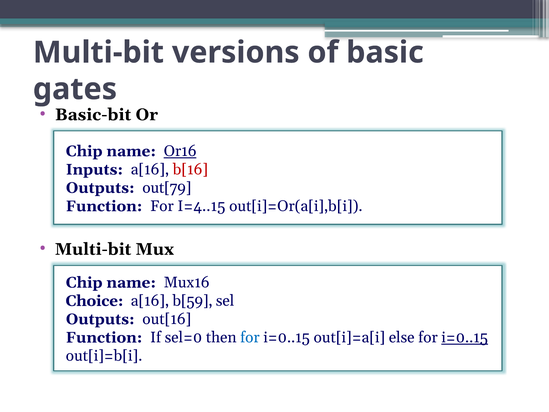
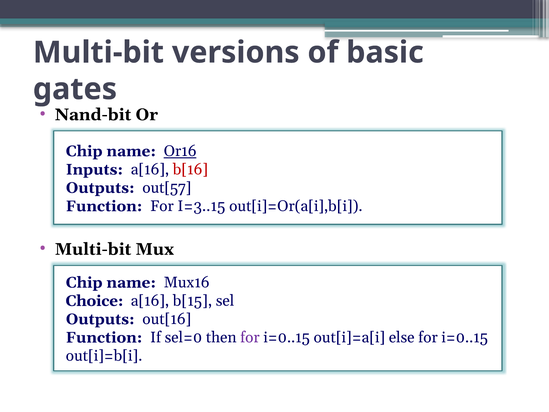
Basic-bit: Basic-bit -> Nand-bit
out[79: out[79 -> out[57
I=4..15: I=4..15 -> I=3..15
b[59: b[59 -> b[15
for at (250, 337) colour: blue -> purple
i=0..15 at (465, 337) underline: present -> none
